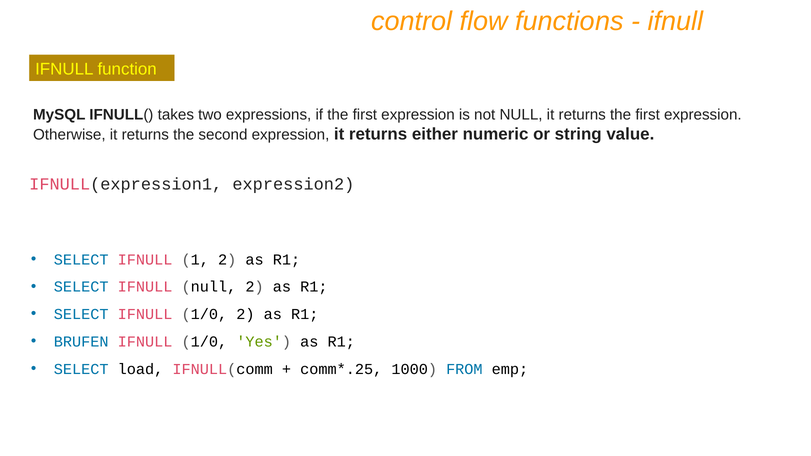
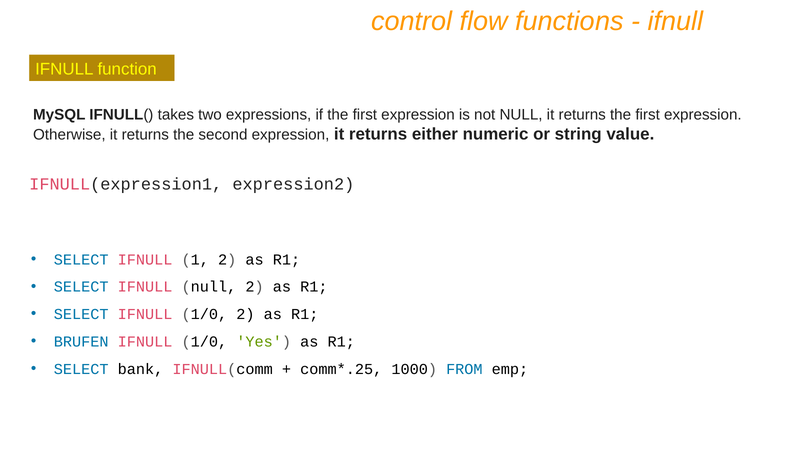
load: load -> bank
